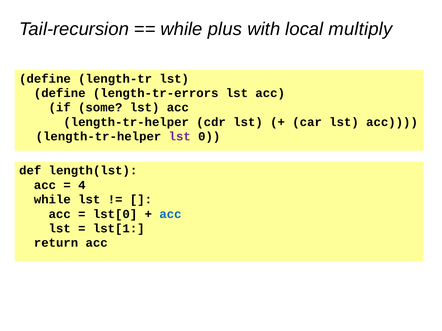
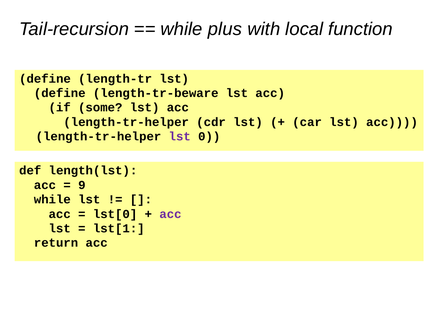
multiply: multiply -> function
length-tr-errors: length-tr-errors -> length-tr-beware
4: 4 -> 9
acc at (170, 214) colour: blue -> purple
